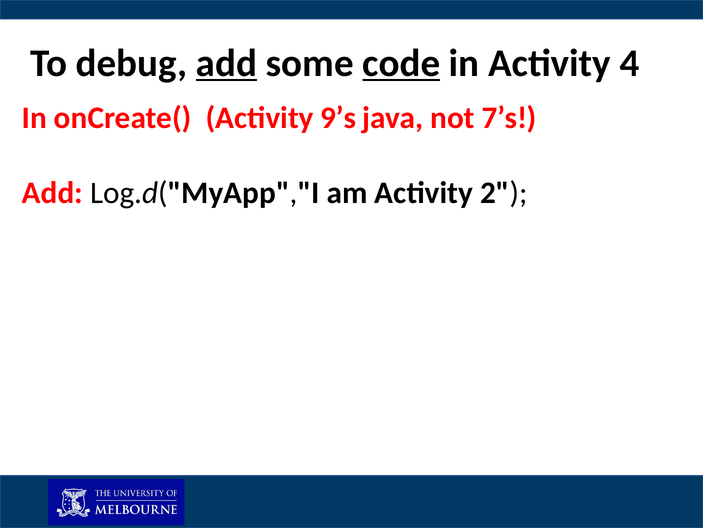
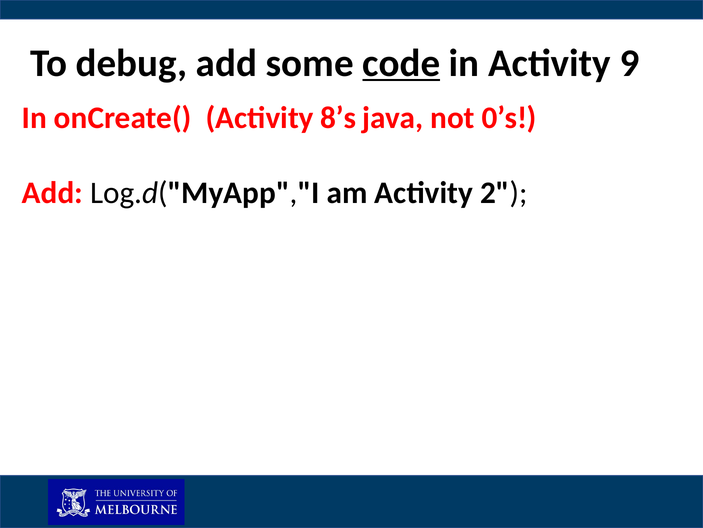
add at (227, 63) underline: present -> none
4: 4 -> 9
9’s: 9’s -> 8’s
7’s: 7’s -> 0’s
